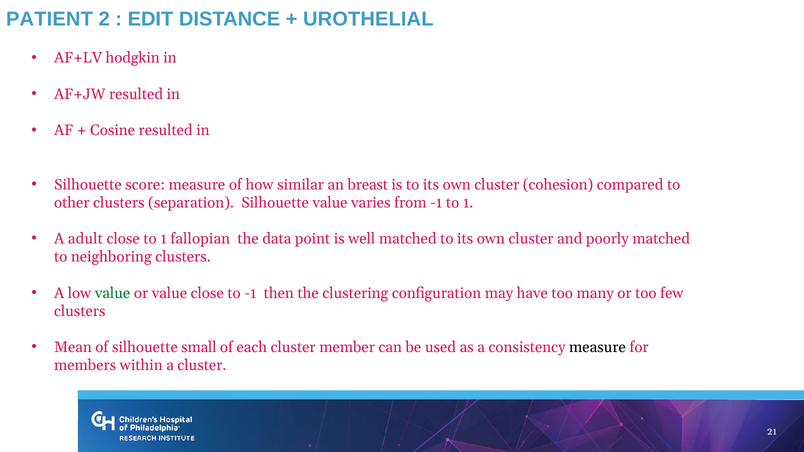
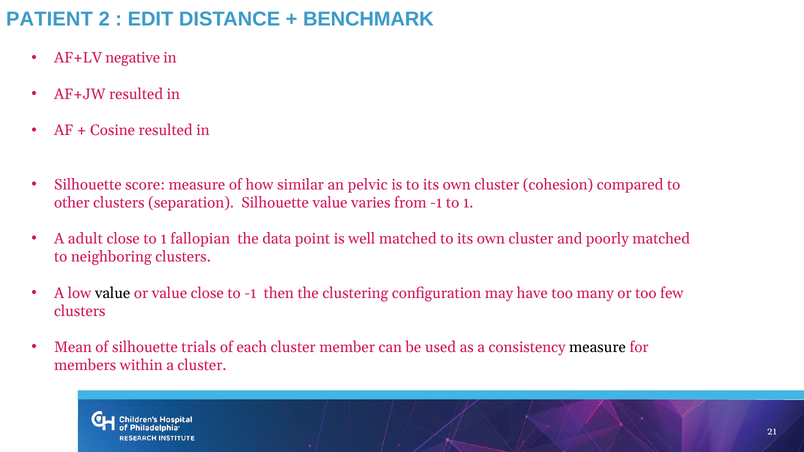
UROTHELIAL: UROTHELIAL -> BENCHMARK
hodgkin: hodgkin -> negative
breast: breast -> pelvic
value at (113, 293) colour: green -> black
small: small -> trials
